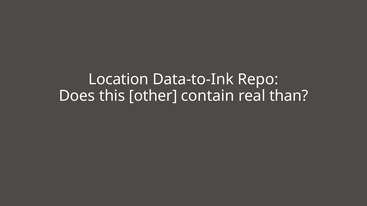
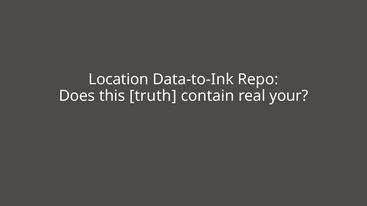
other: other -> truth
than: than -> your
